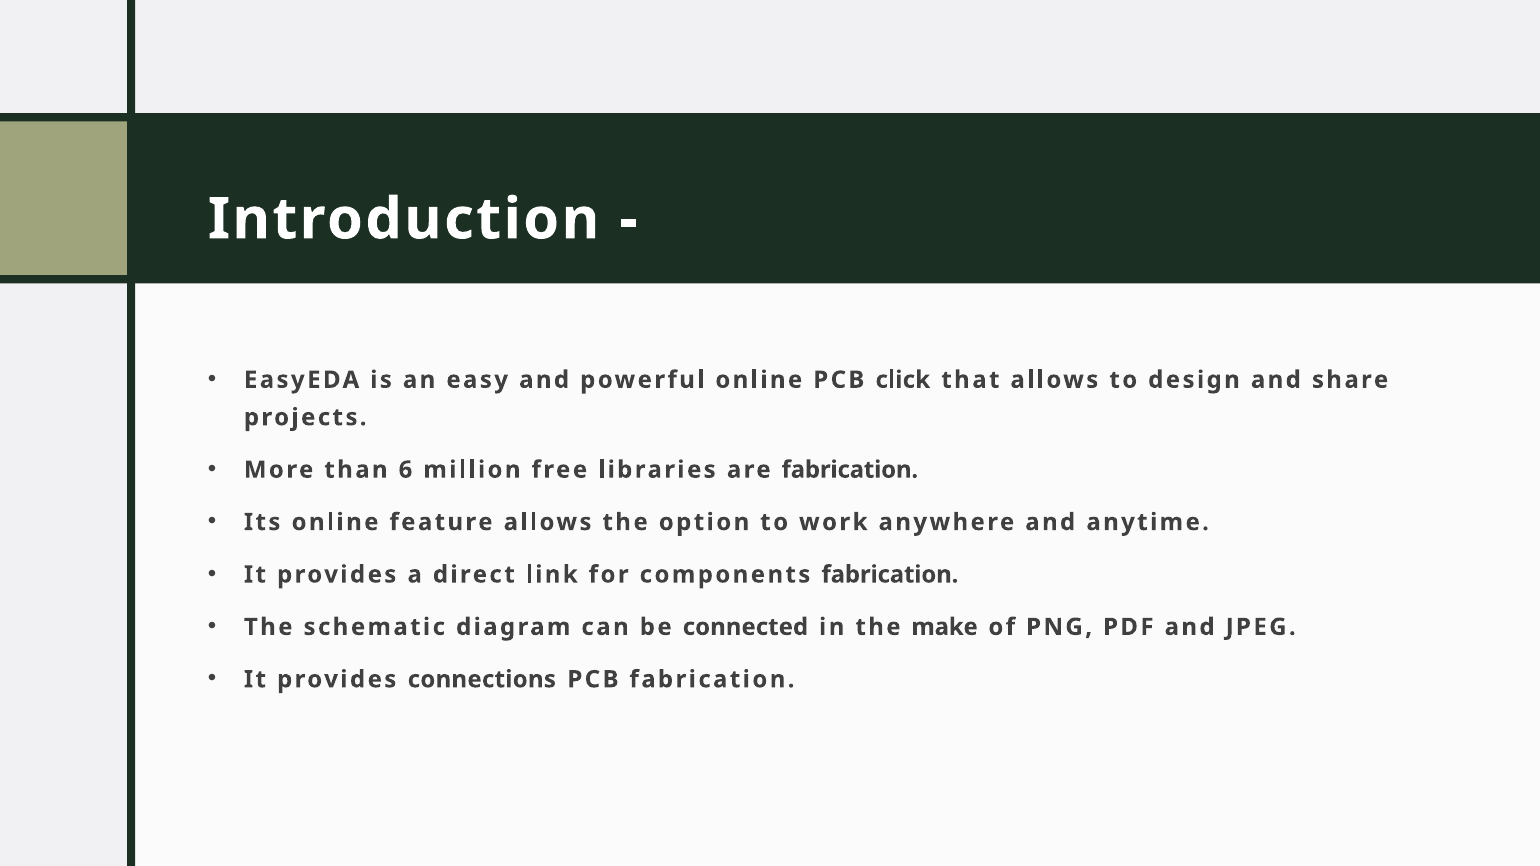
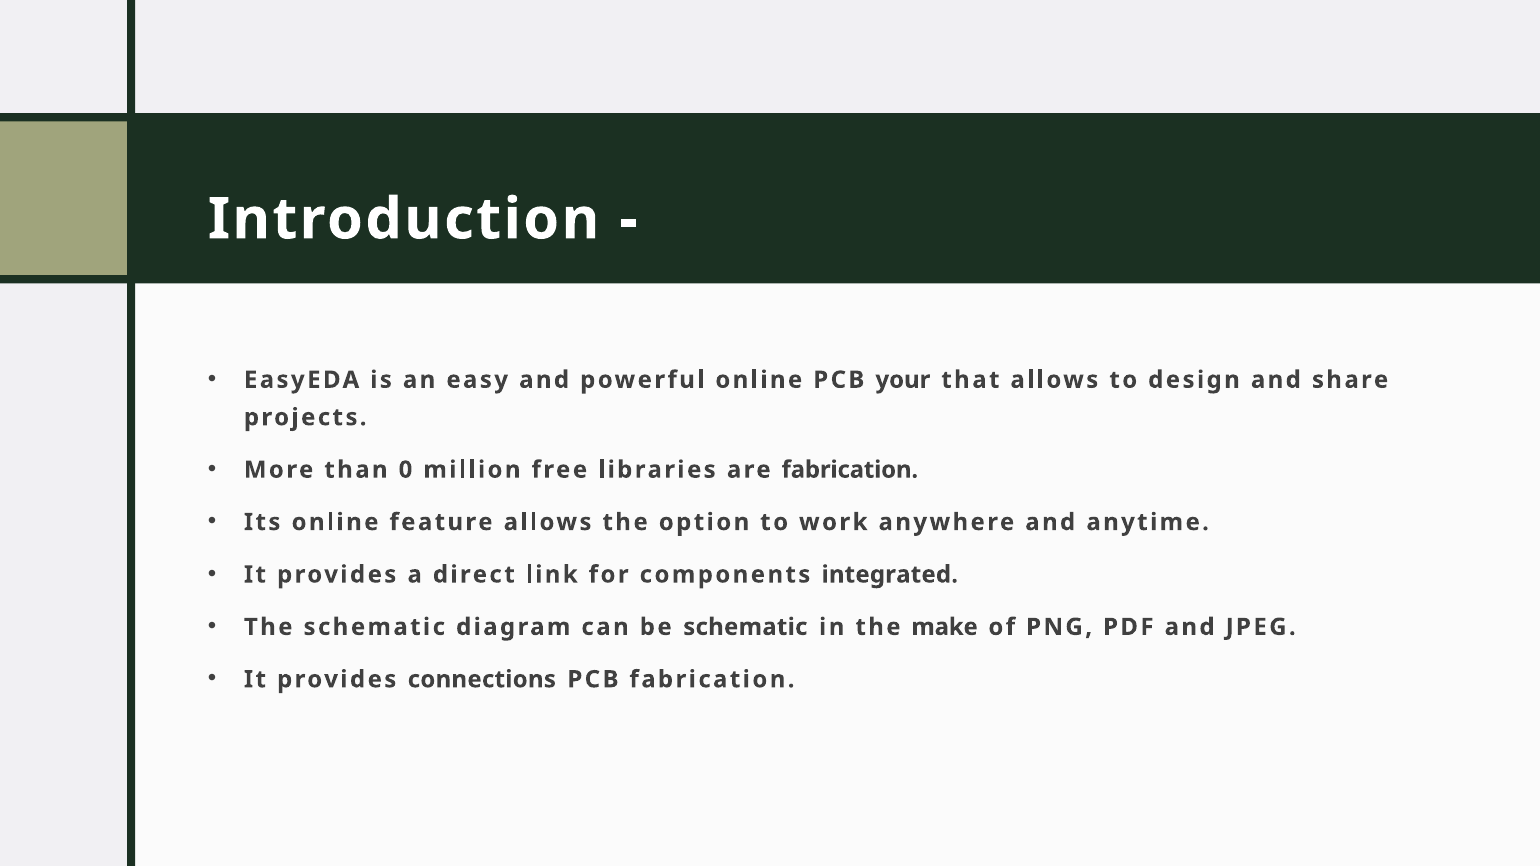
click: click -> your
6: 6 -> 0
components fabrication: fabrication -> integrated
be connected: connected -> schematic
